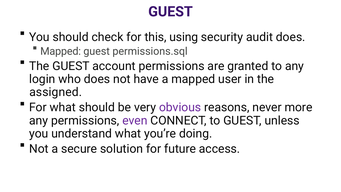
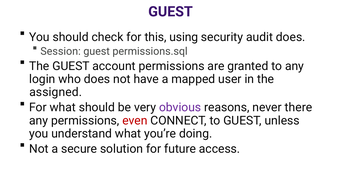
Mapped at (61, 51): Mapped -> Session
more: more -> there
even colour: purple -> red
